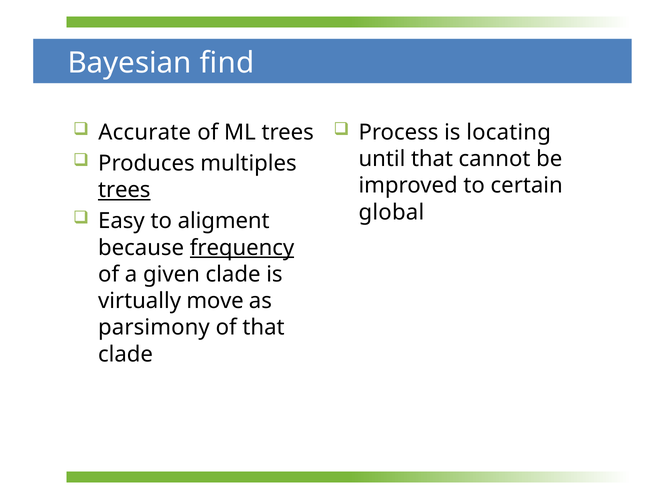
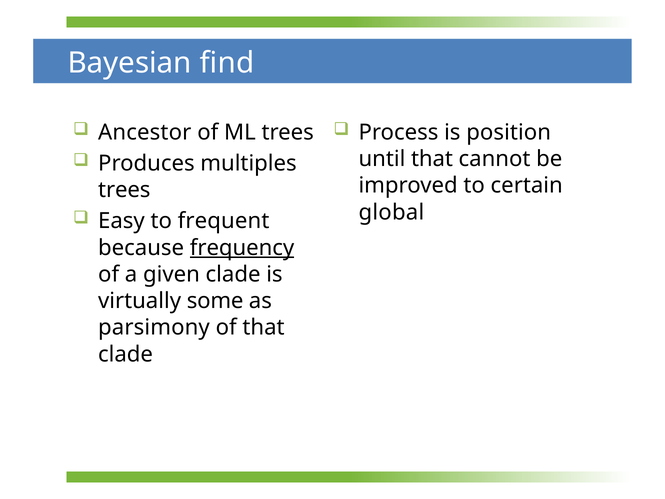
Accurate: Accurate -> Ancestor
locating: locating -> position
trees at (124, 190) underline: present -> none
aligment: aligment -> frequent
move: move -> some
